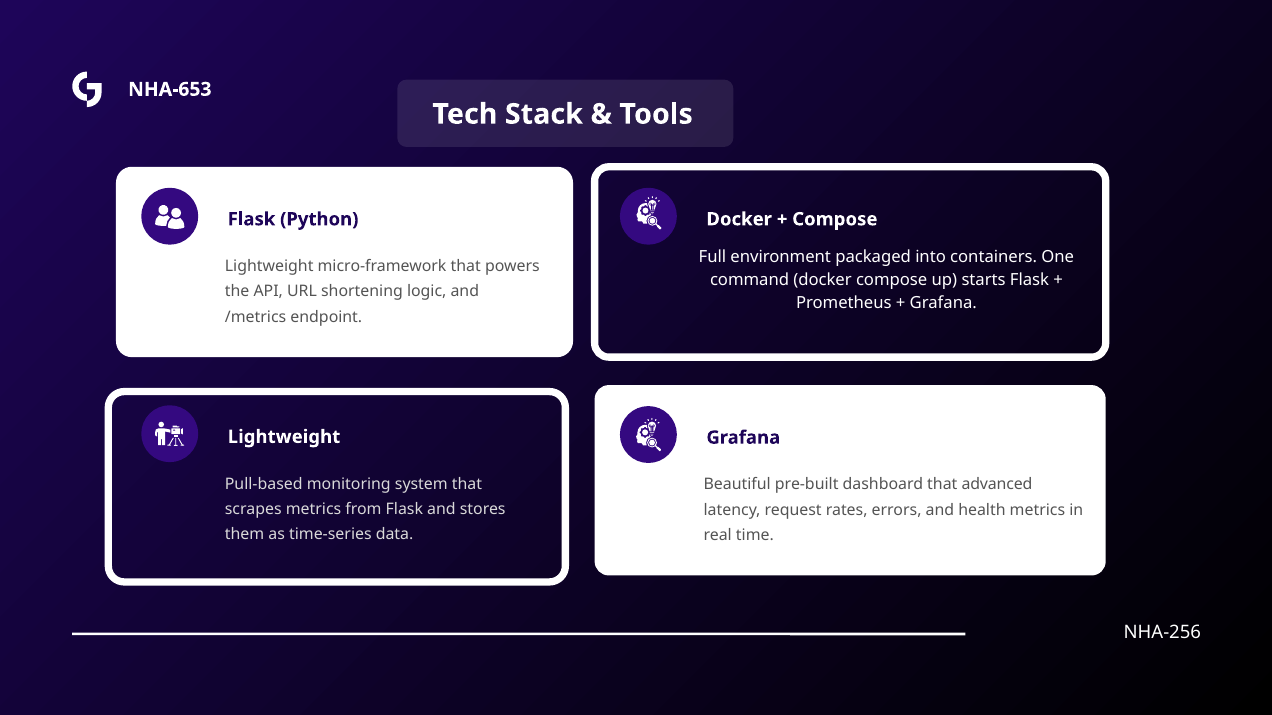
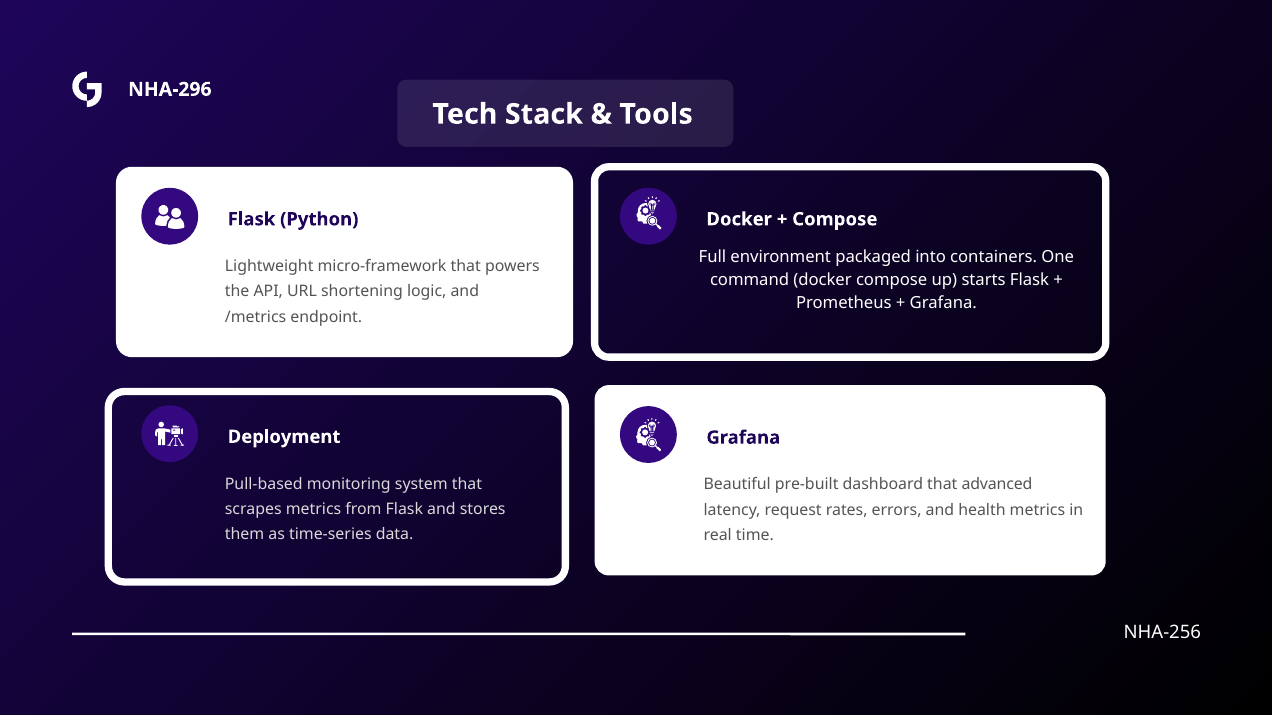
NHA-653: NHA-653 -> NHA-296
Lightweight at (284, 437): Lightweight -> Deployment
